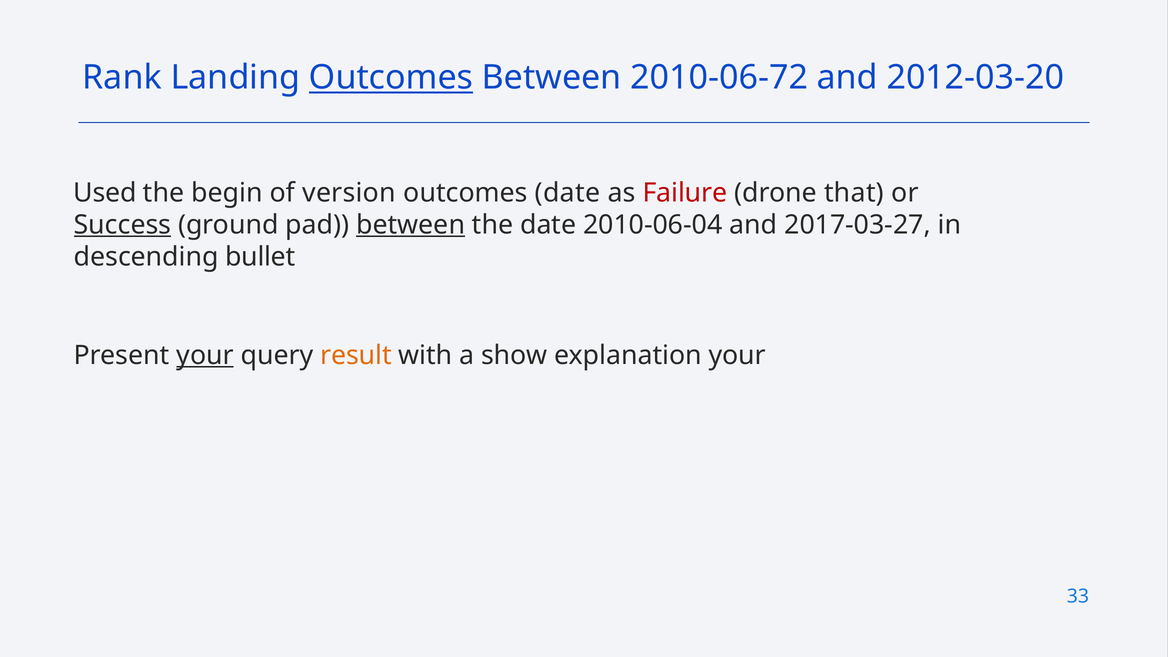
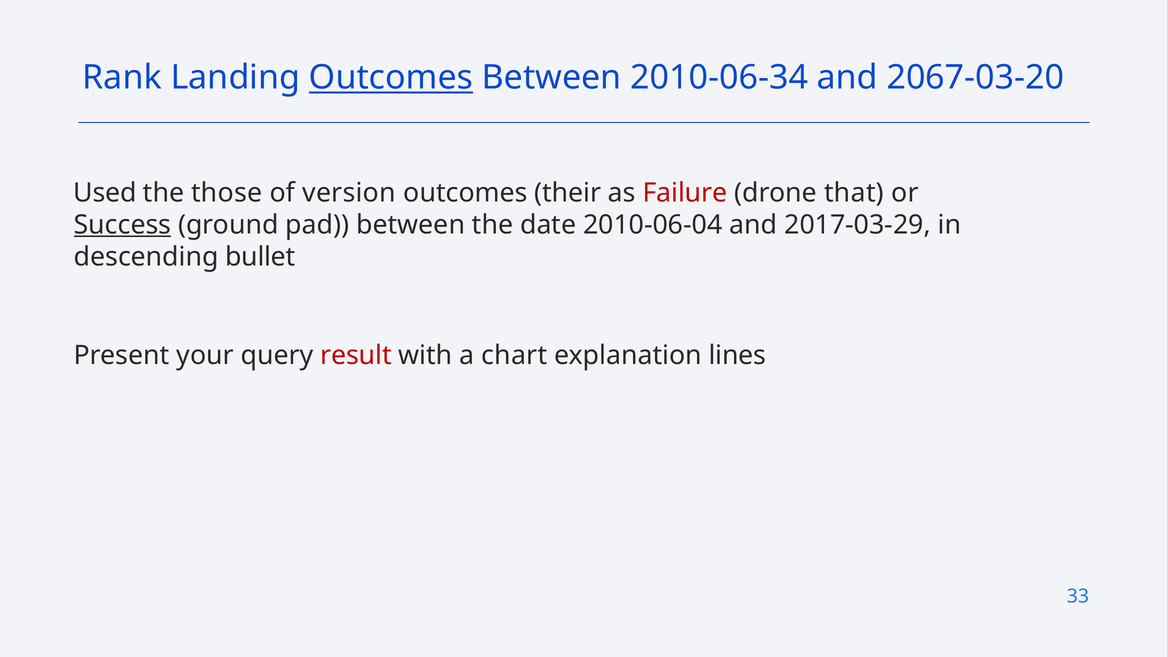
2010-06-72: 2010-06-72 -> 2010-06-34
2012-03-20: 2012-03-20 -> 2067-03-20
begin: begin -> those
outcomes date: date -> their
between at (411, 225) underline: present -> none
2017-03-27: 2017-03-27 -> 2017-03-29
your at (205, 355) underline: present -> none
result colour: orange -> red
show: show -> chart
explanation your: your -> lines
